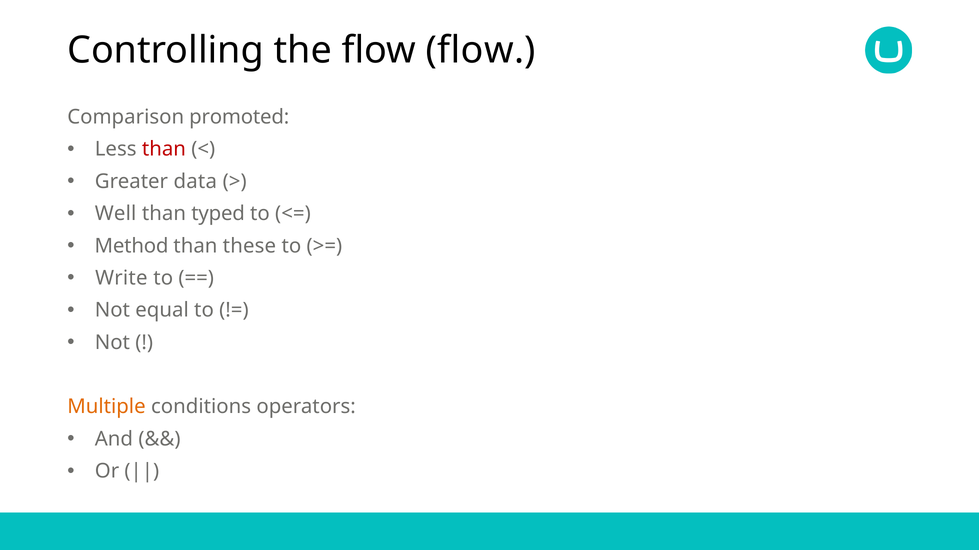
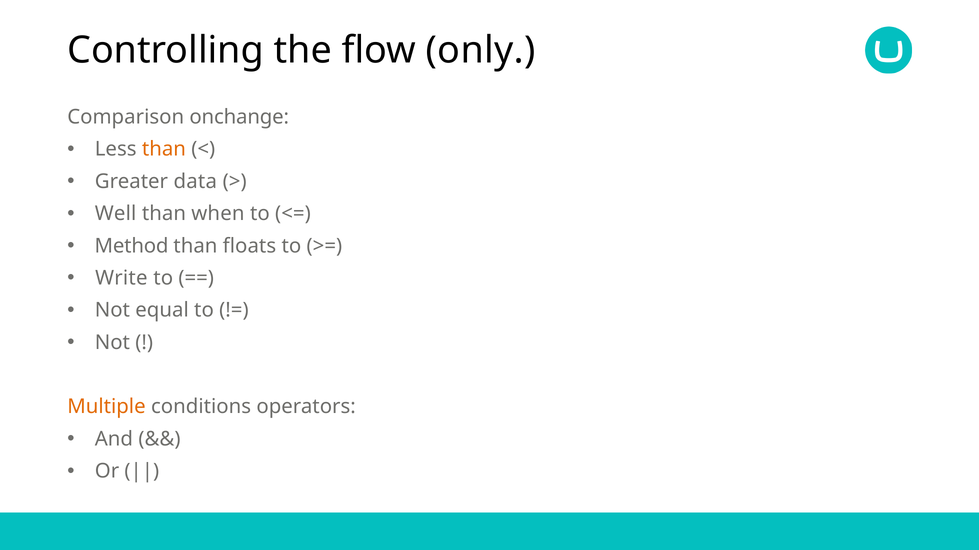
flow flow: flow -> only
promoted: promoted -> onchange
than at (164, 149) colour: red -> orange
typed: typed -> when
these: these -> floats
